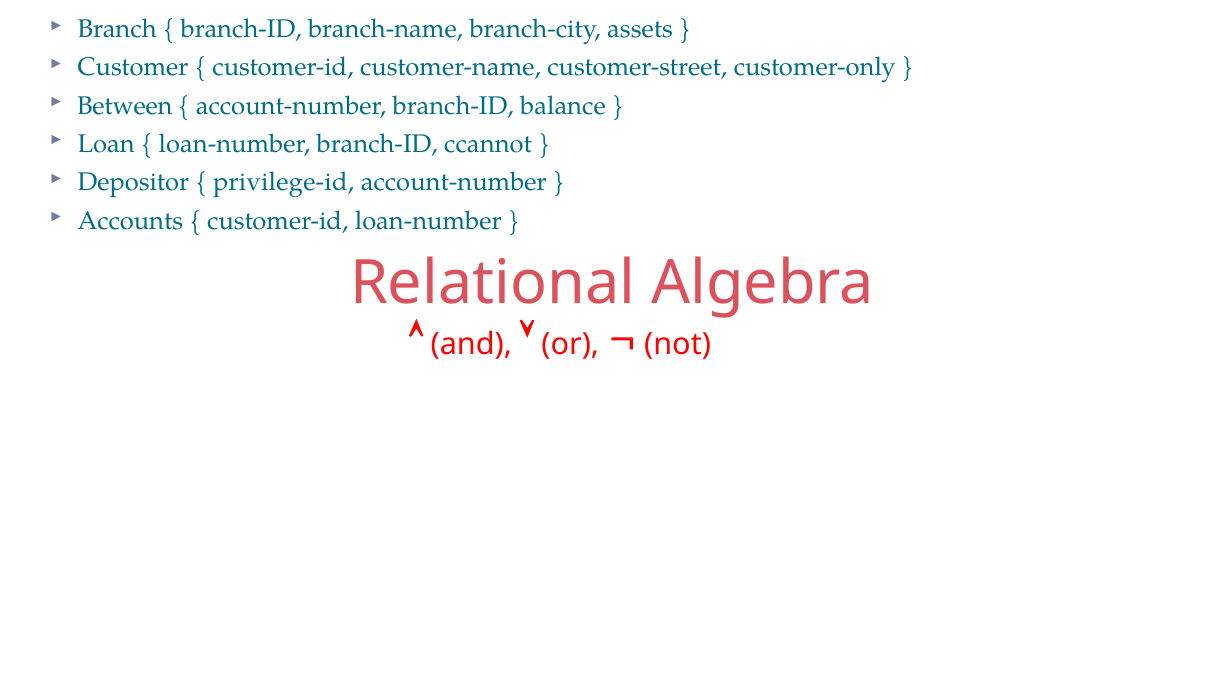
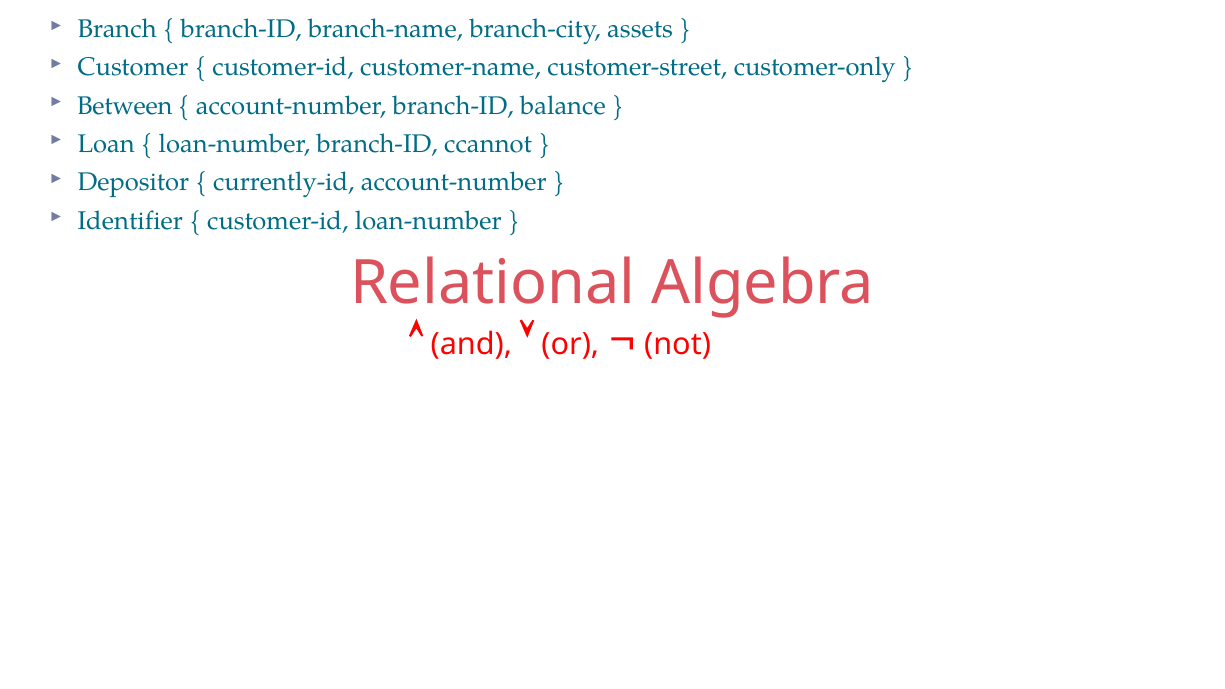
privilege-id: privilege-id -> currently-id
Accounts: Accounts -> Identifier
